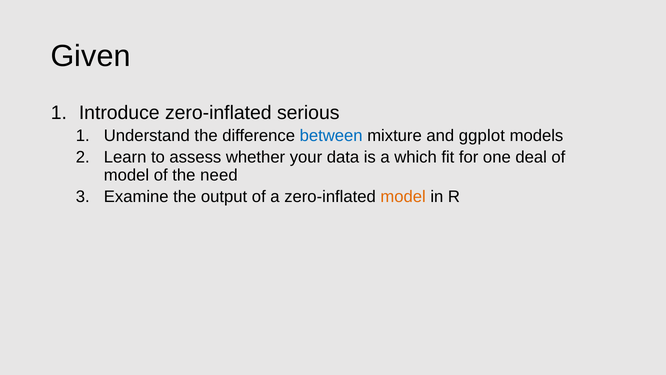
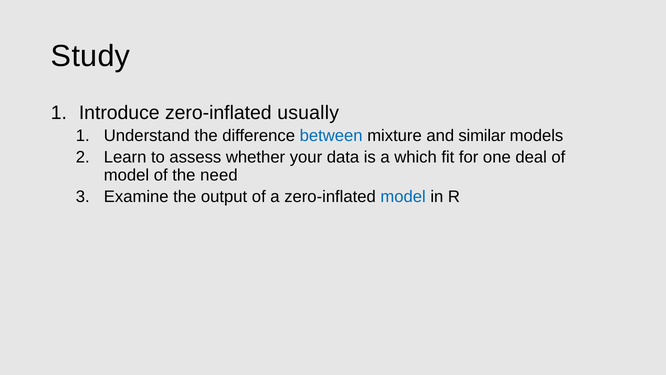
Given: Given -> Study
serious: serious -> usually
ggplot: ggplot -> similar
model at (403, 196) colour: orange -> blue
